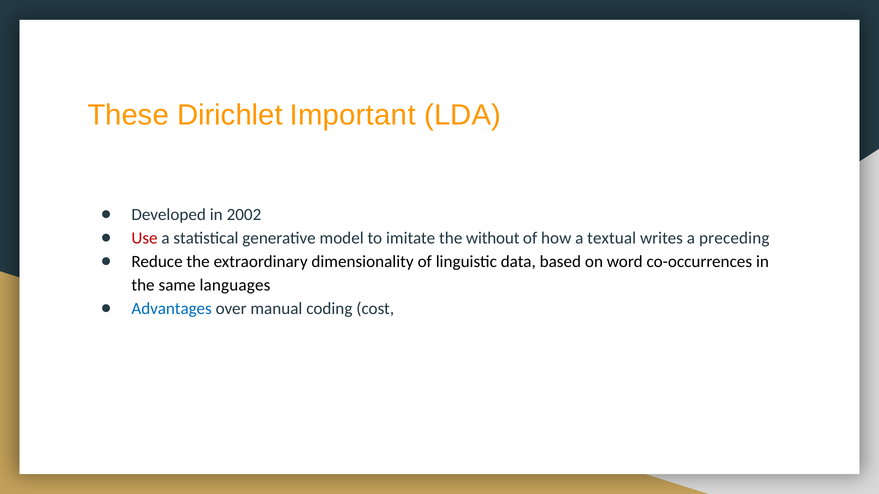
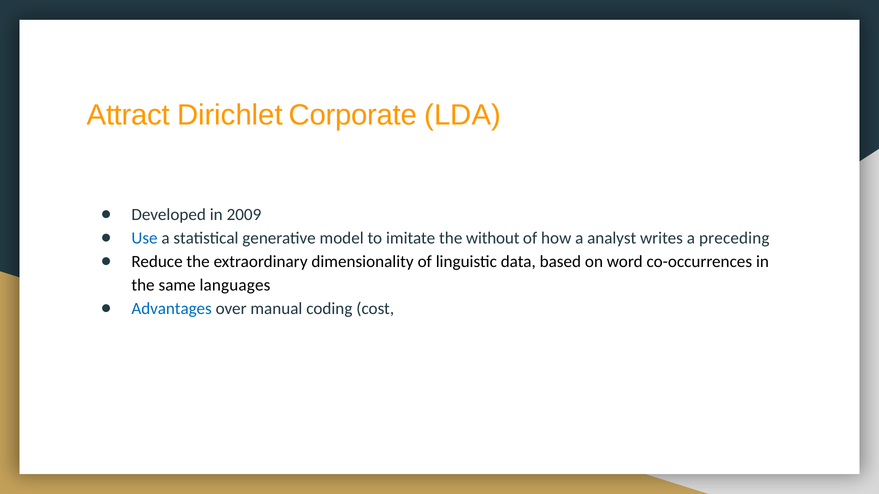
These: These -> Attract
Important: Important -> Corporate
2002: 2002 -> 2009
Use colour: red -> blue
textual: textual -> analyst
